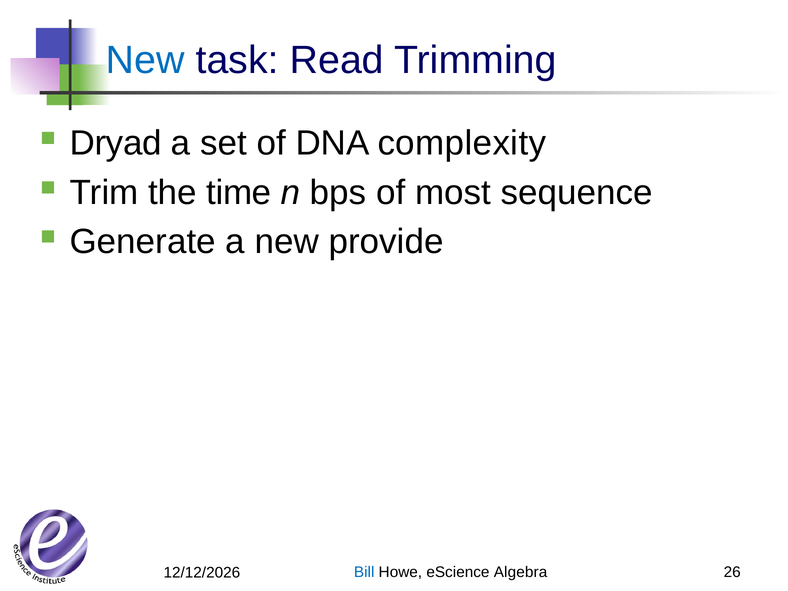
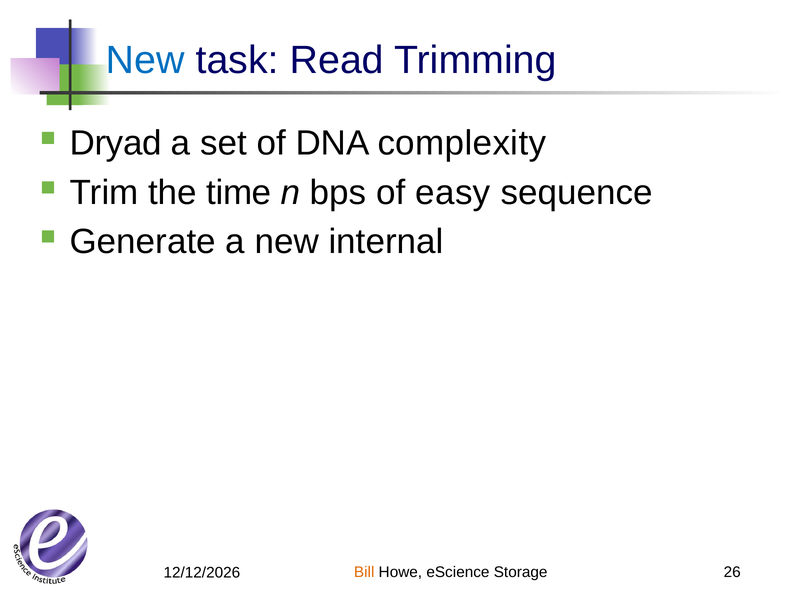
most: most -> easy
provide: provide -> internal
Bill colour: blue -> orange
Algebra: Algebra -> Storage
